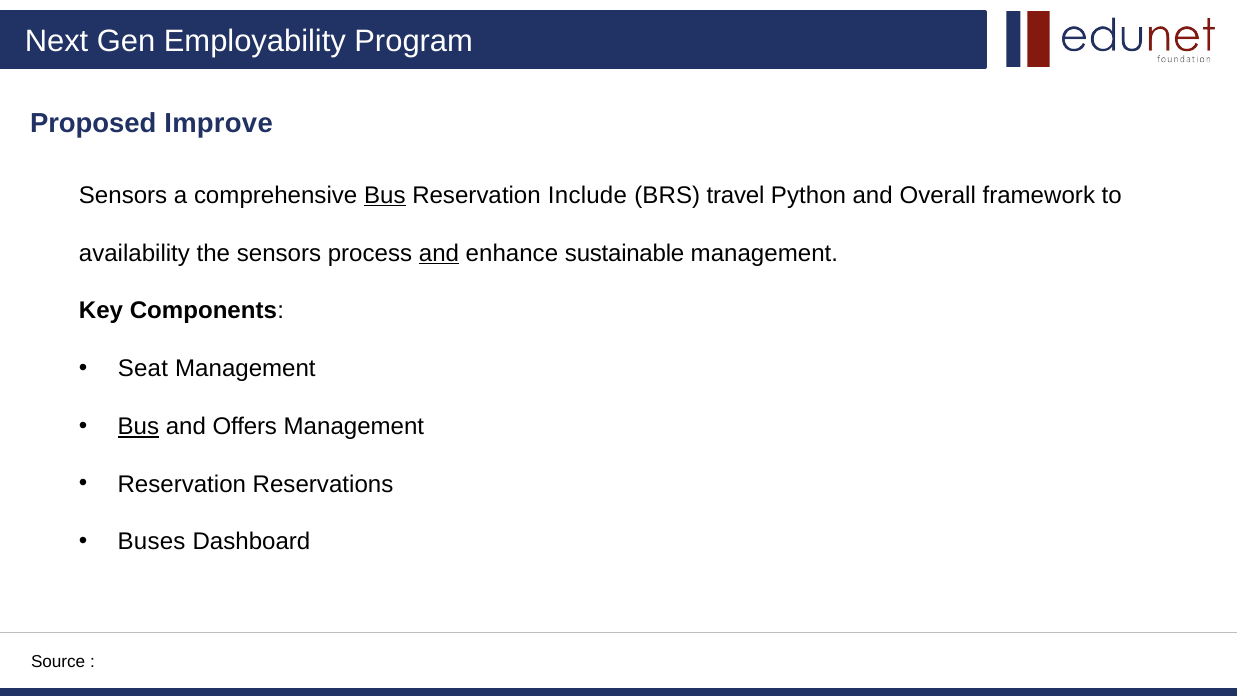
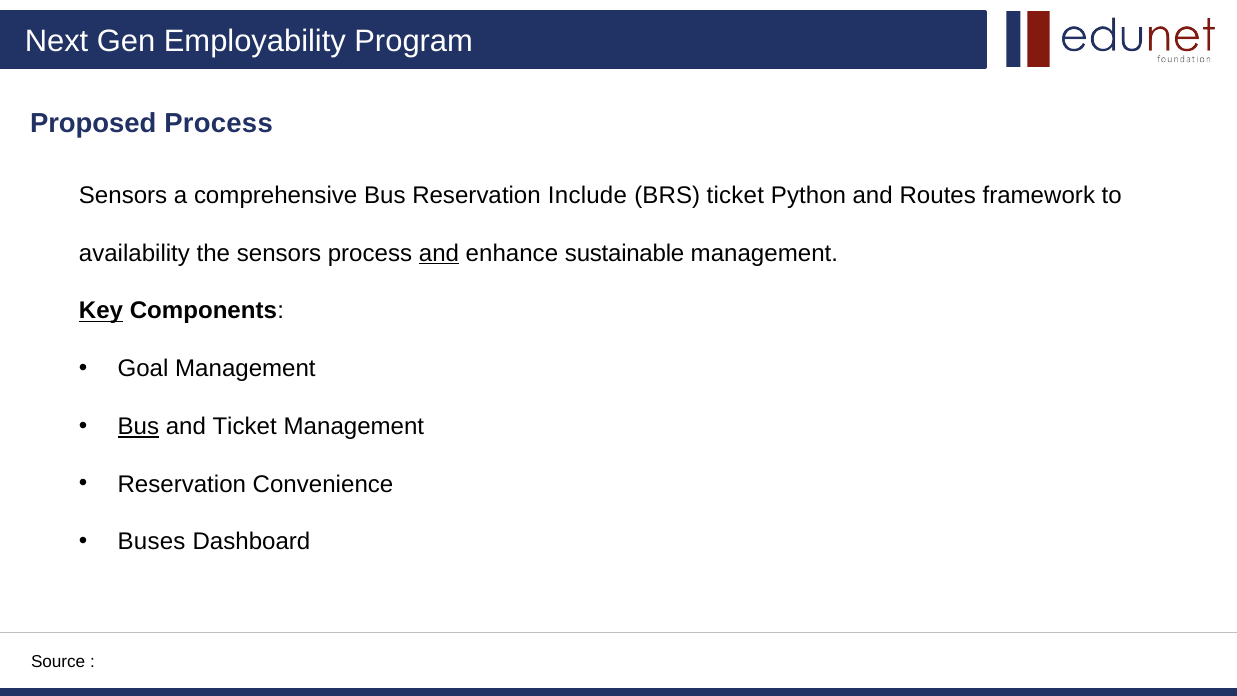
Proposed Improve: Improve -> Process
Bus at (385, 195) underline: present -> none
BRS travel: travel -> ticket
Overall: Overall -> Routes
Key underline: none -> present
Seat: Seat -> Goal
and Offers: Offers -> Ticket
Reservations: Reservations -> Convenience
